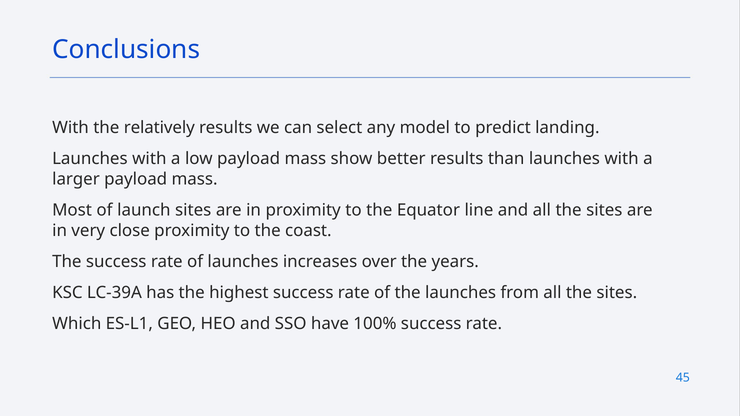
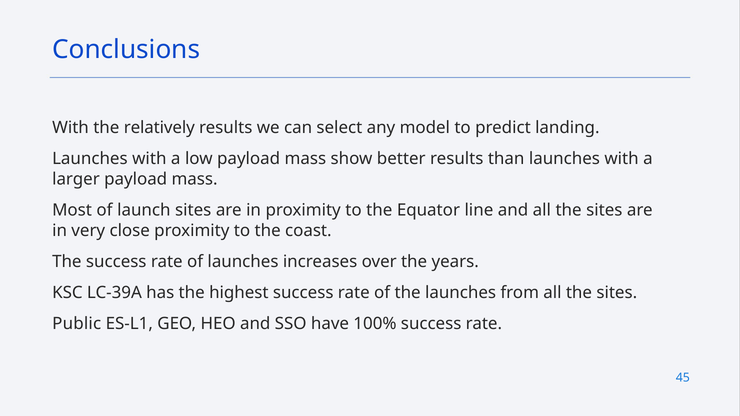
Which: Which -> Public
